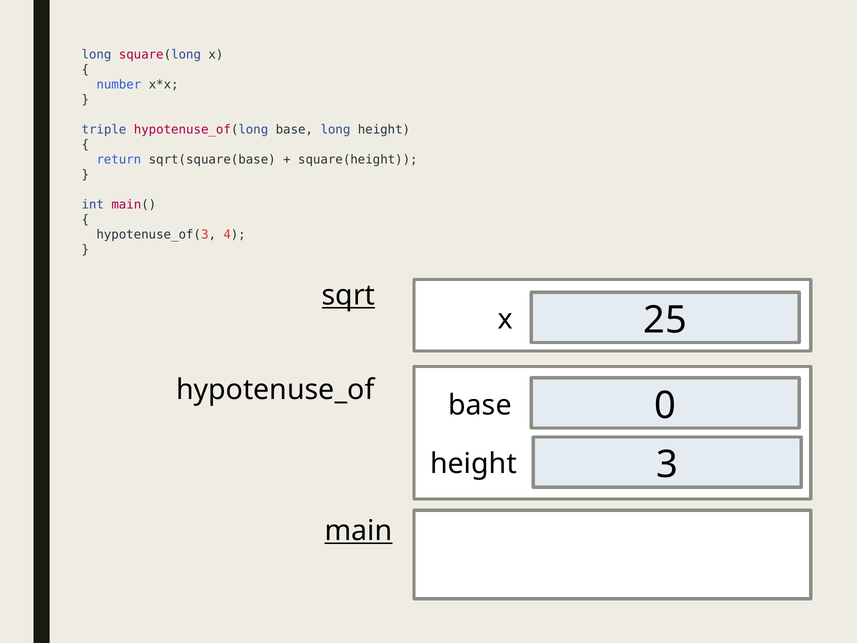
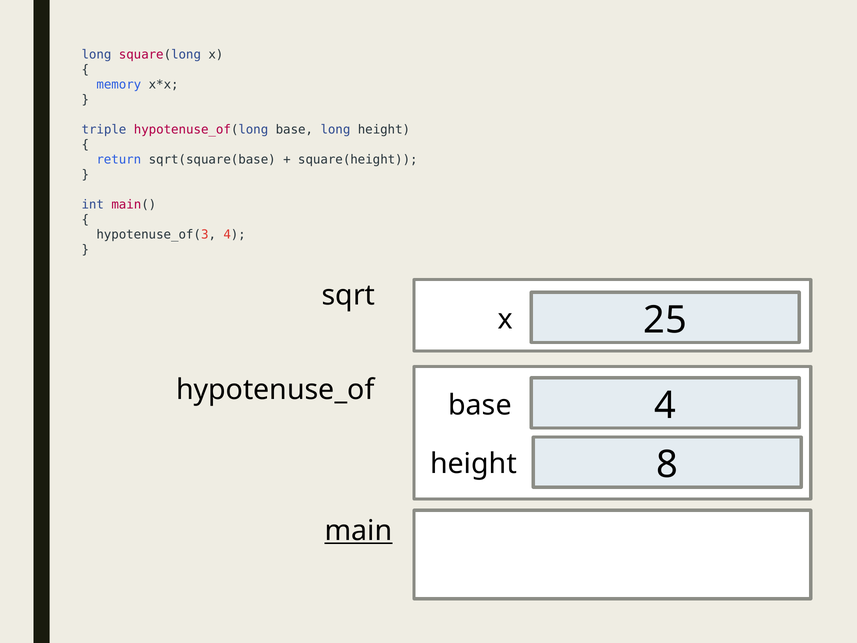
number: number -> memory
sqrt underline: present -> none
hypotenuse_of 0: 0 -> 4
3: 3 -> 8
